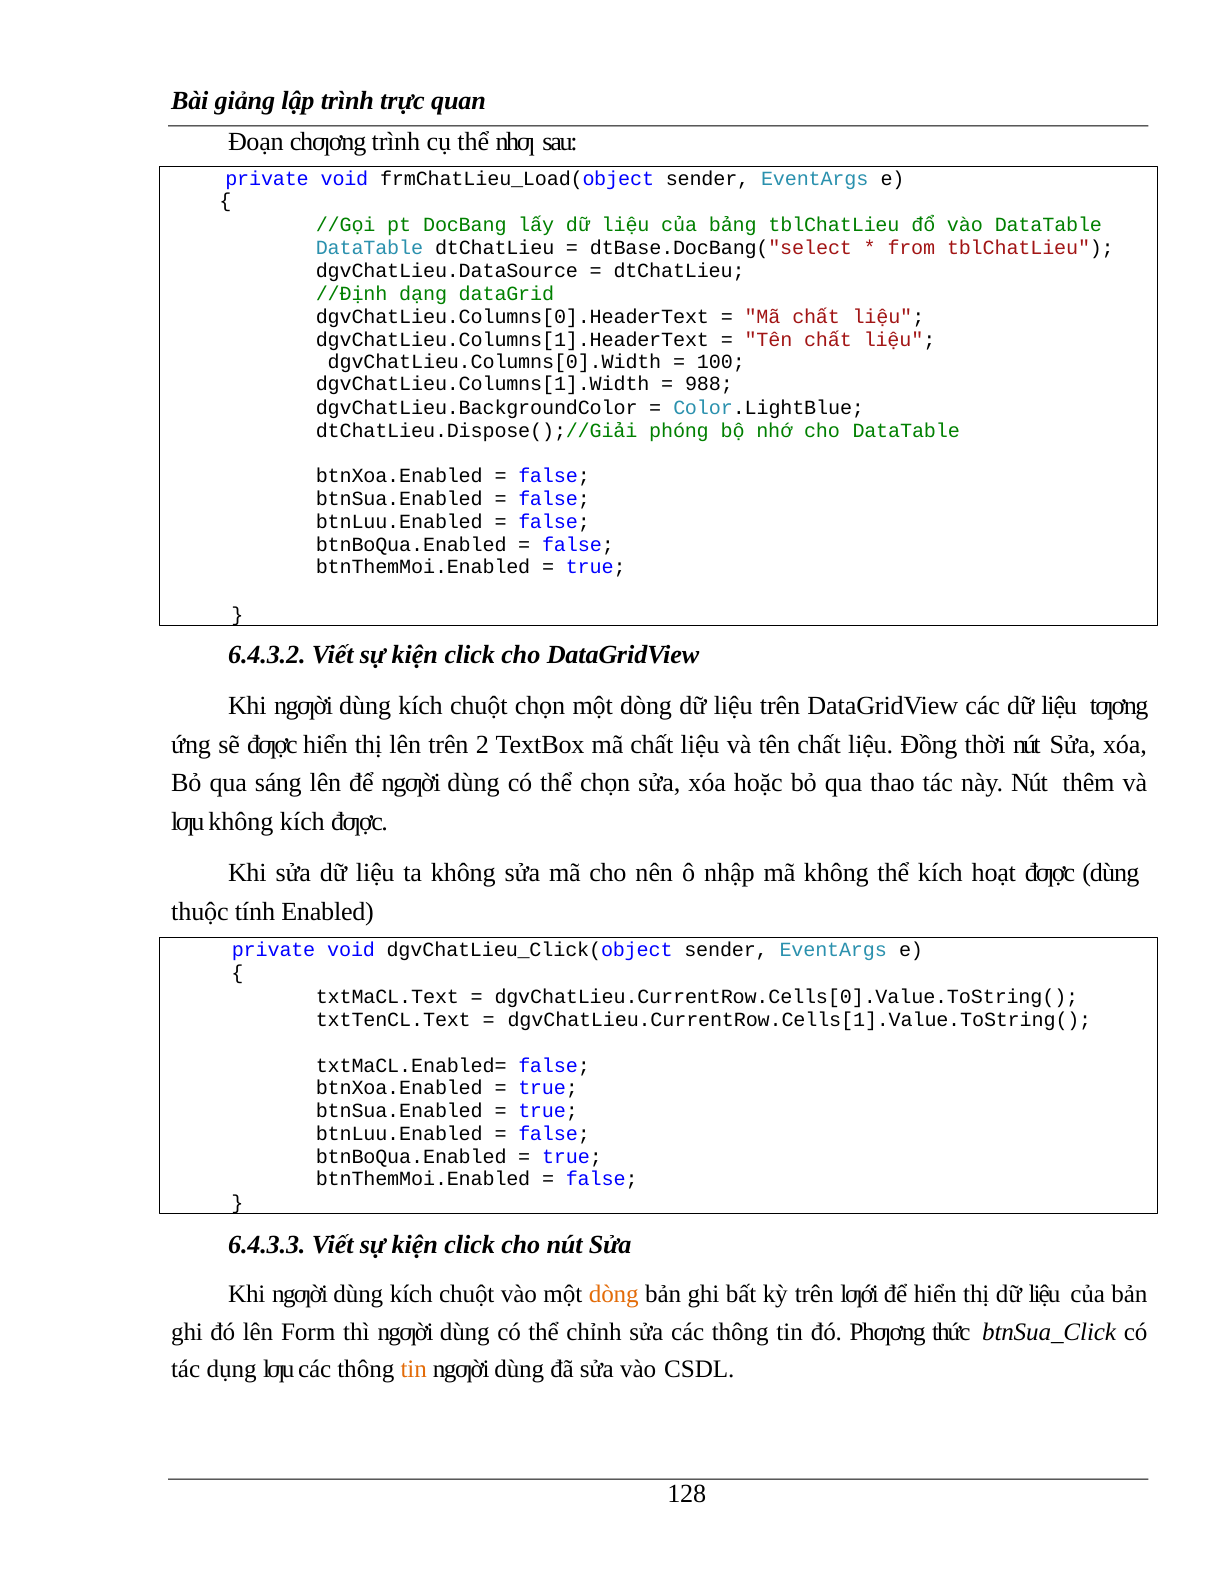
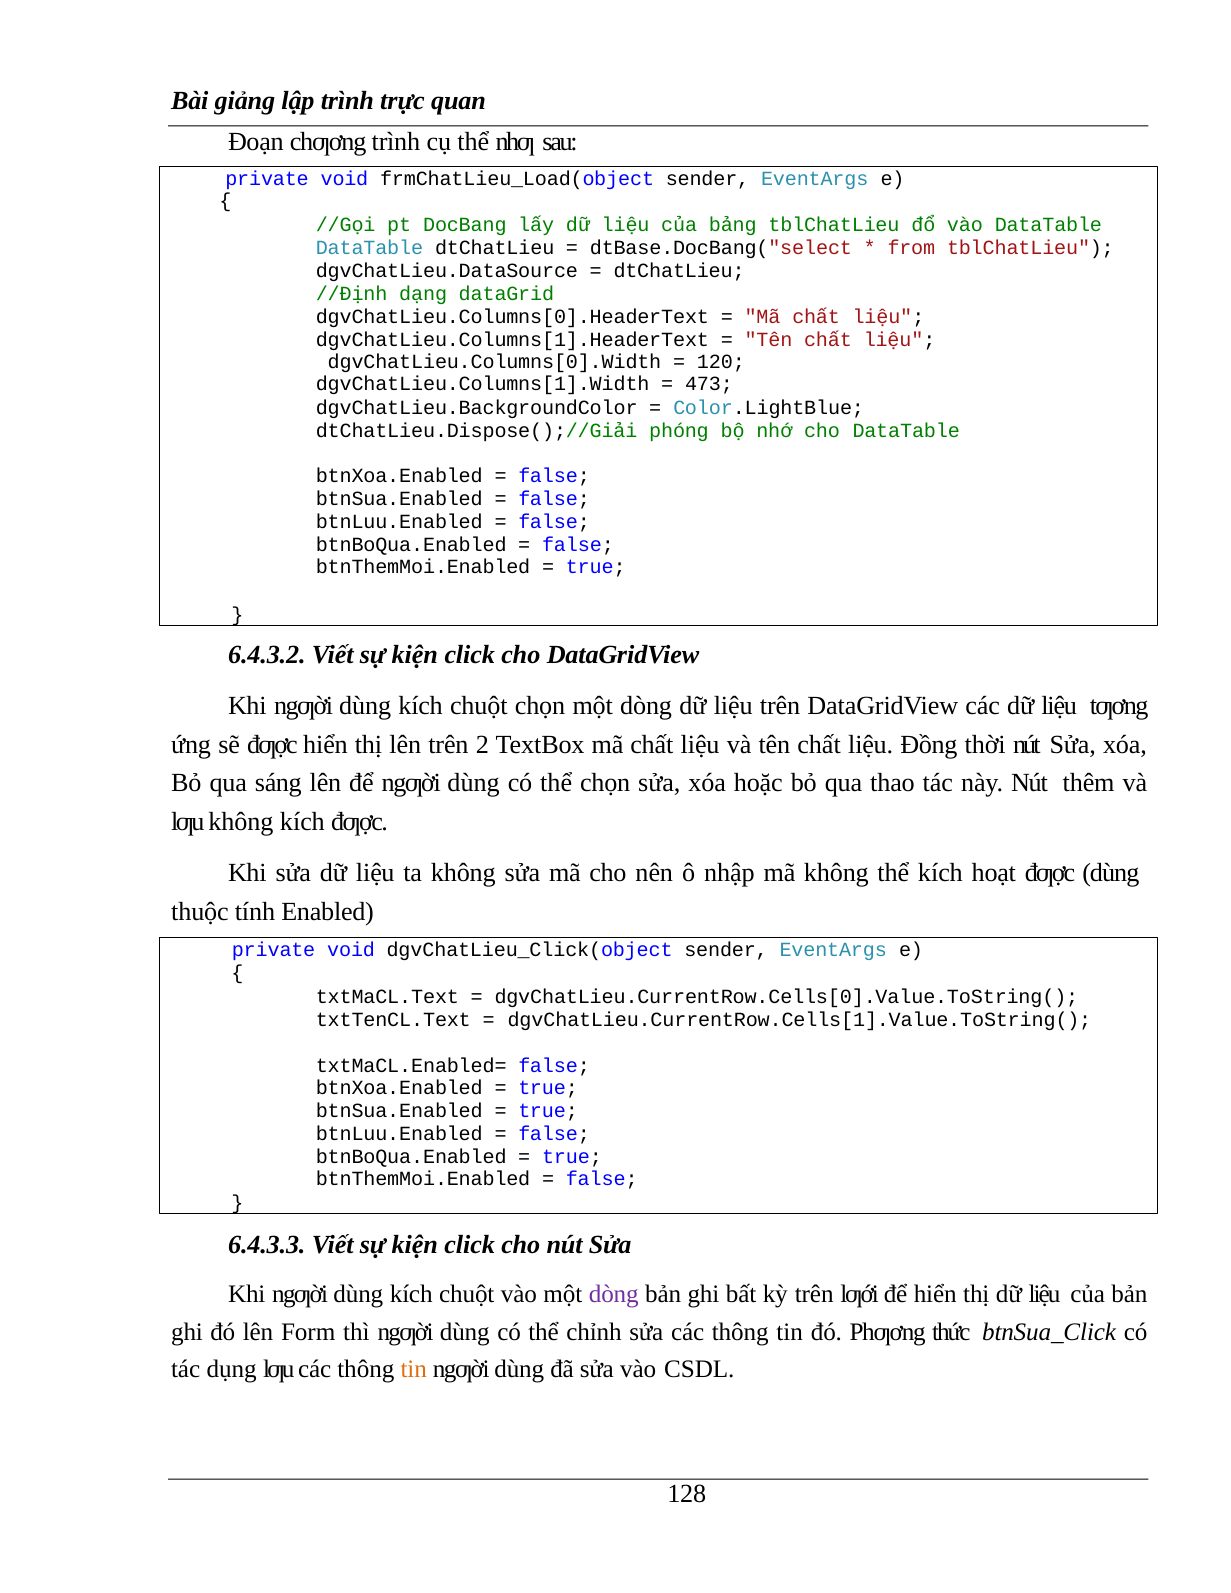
100: 100 -> 120
988: 988 -> 473
dòng at (614, 1294) colour: orange -> purple
